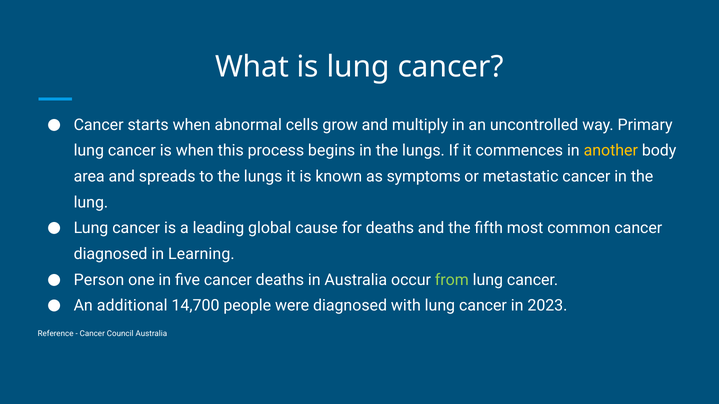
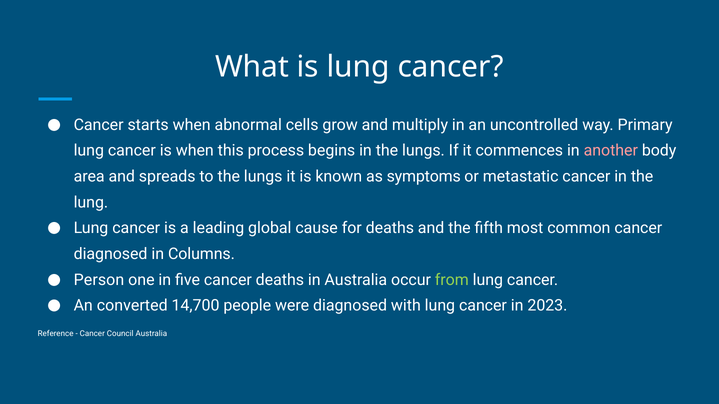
another colour: yellow -> pink
Learning: Learning -> Columns
additional: additional -> converted
